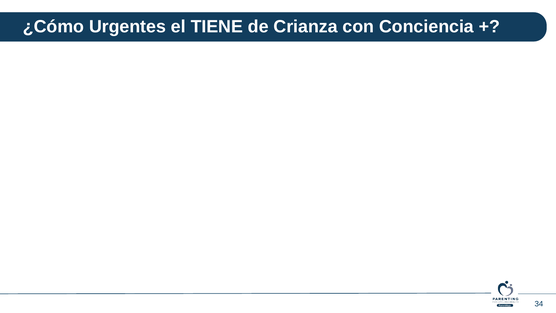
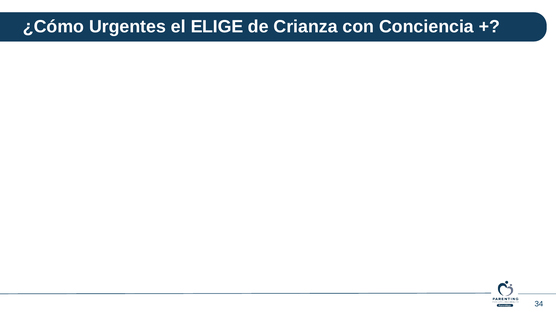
TIENE: TIENE -> ELIGE
